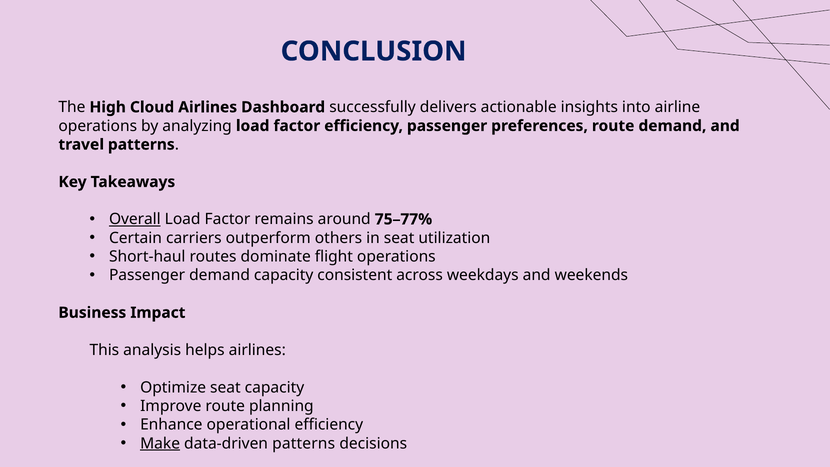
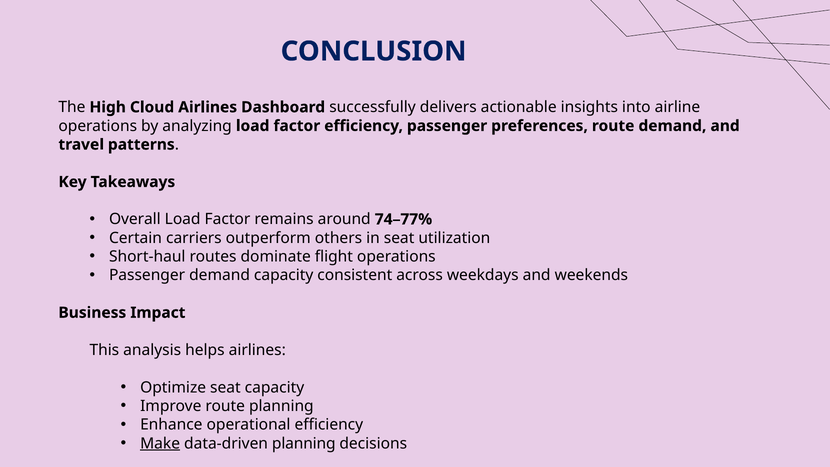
Overall underline: present -> none
75–77%: 75–77% -> 74–77%
data-driven patterns: patterns -> planning
